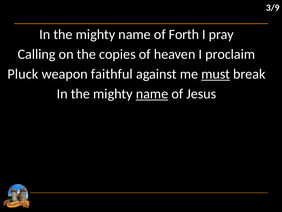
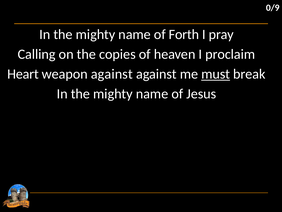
3/9: 3/9 -> 0/9
Pluck: Pluck -> Heart
weapon faithful: faithful -> against
name at (152, 94) underline: present -> none
